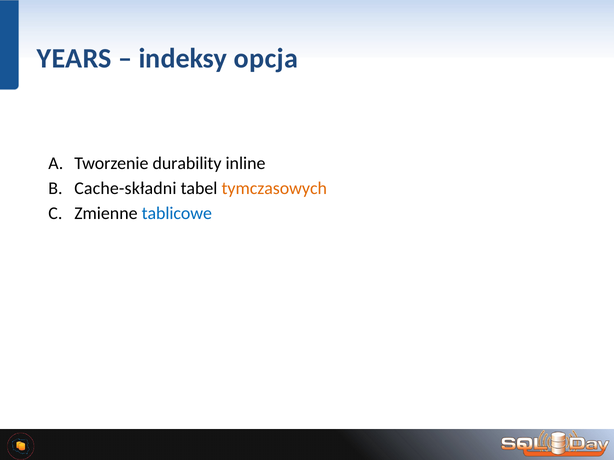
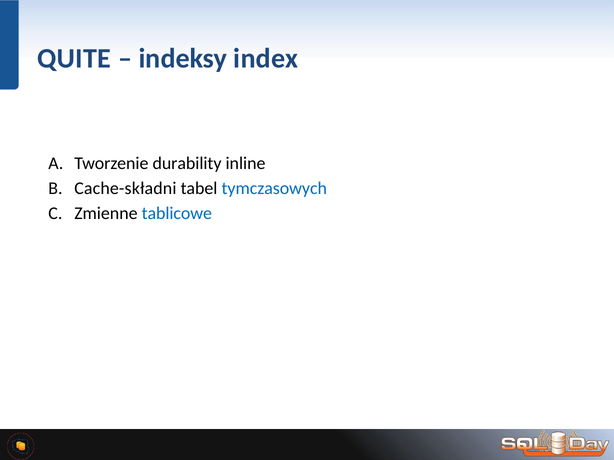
YEARS: YEARS -> QUITE
opcja: opcja -> index
tymczasowych colour: orange -> blue
